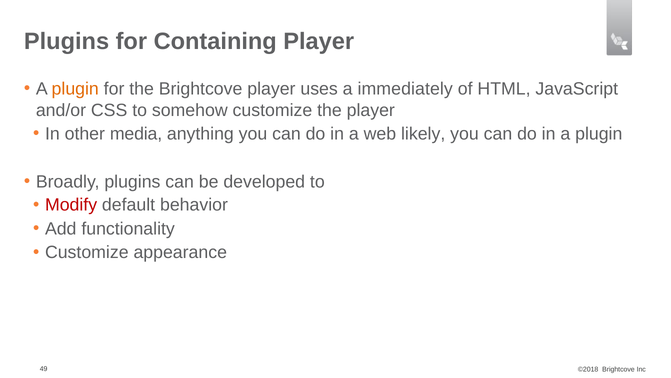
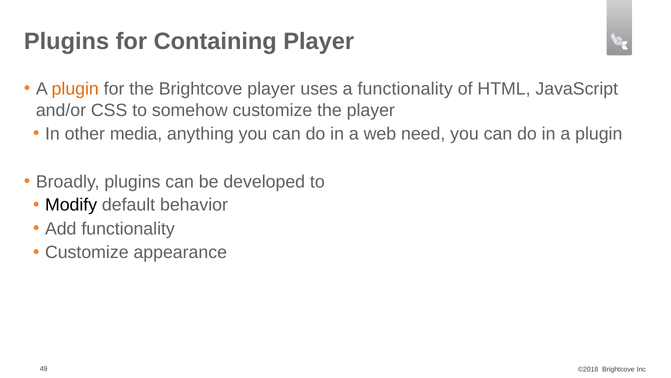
a immediately: immediately -> functionality
likely: likely -> need
Modify colour: red -> black
